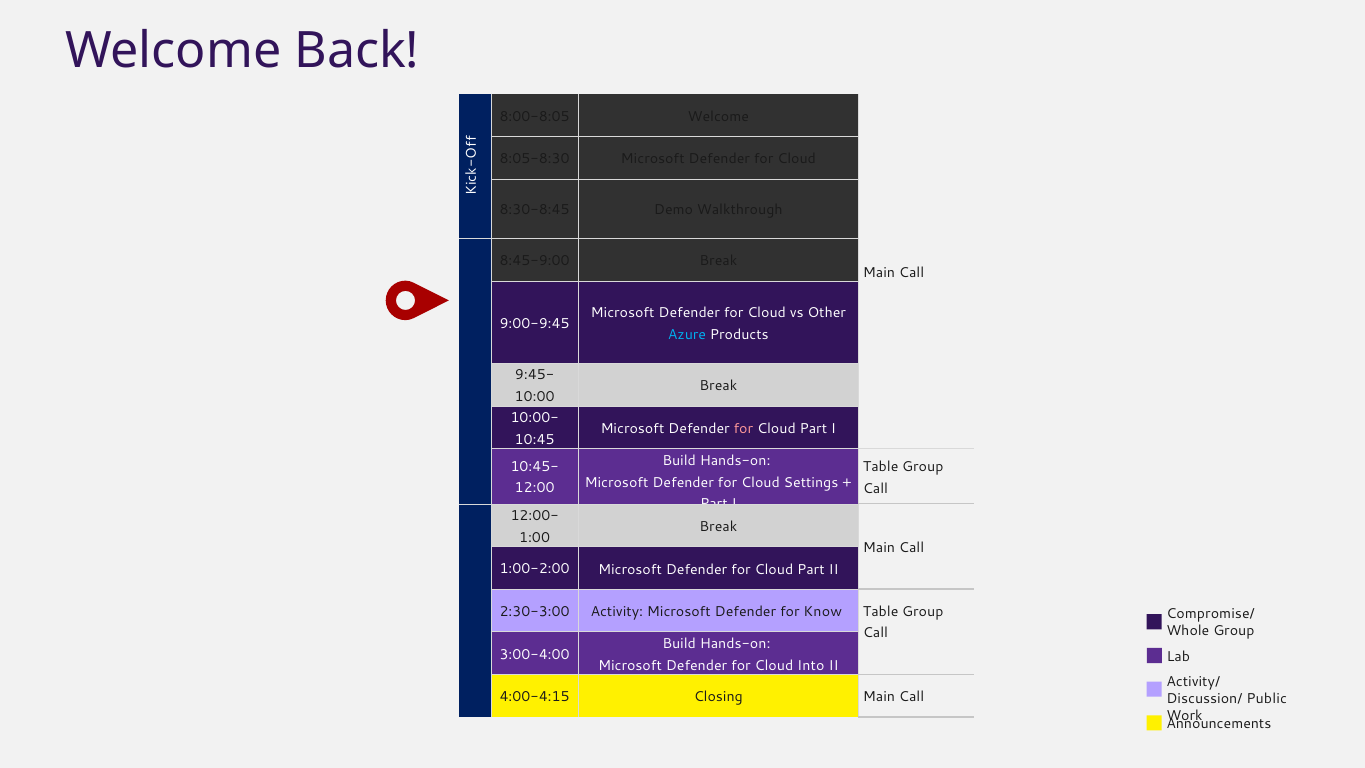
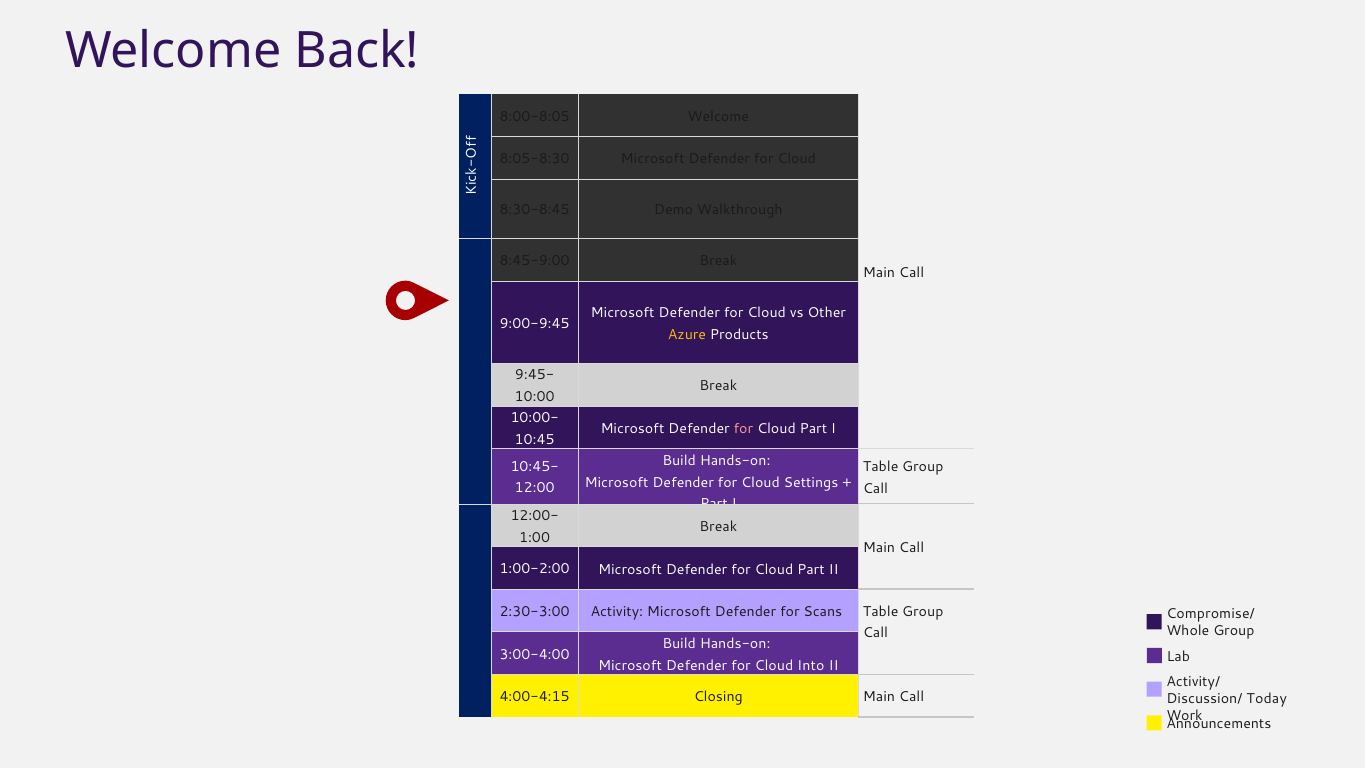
Azure colour: light blue -> yellow
Know: Know -> Scans
Public: Public -> Today
